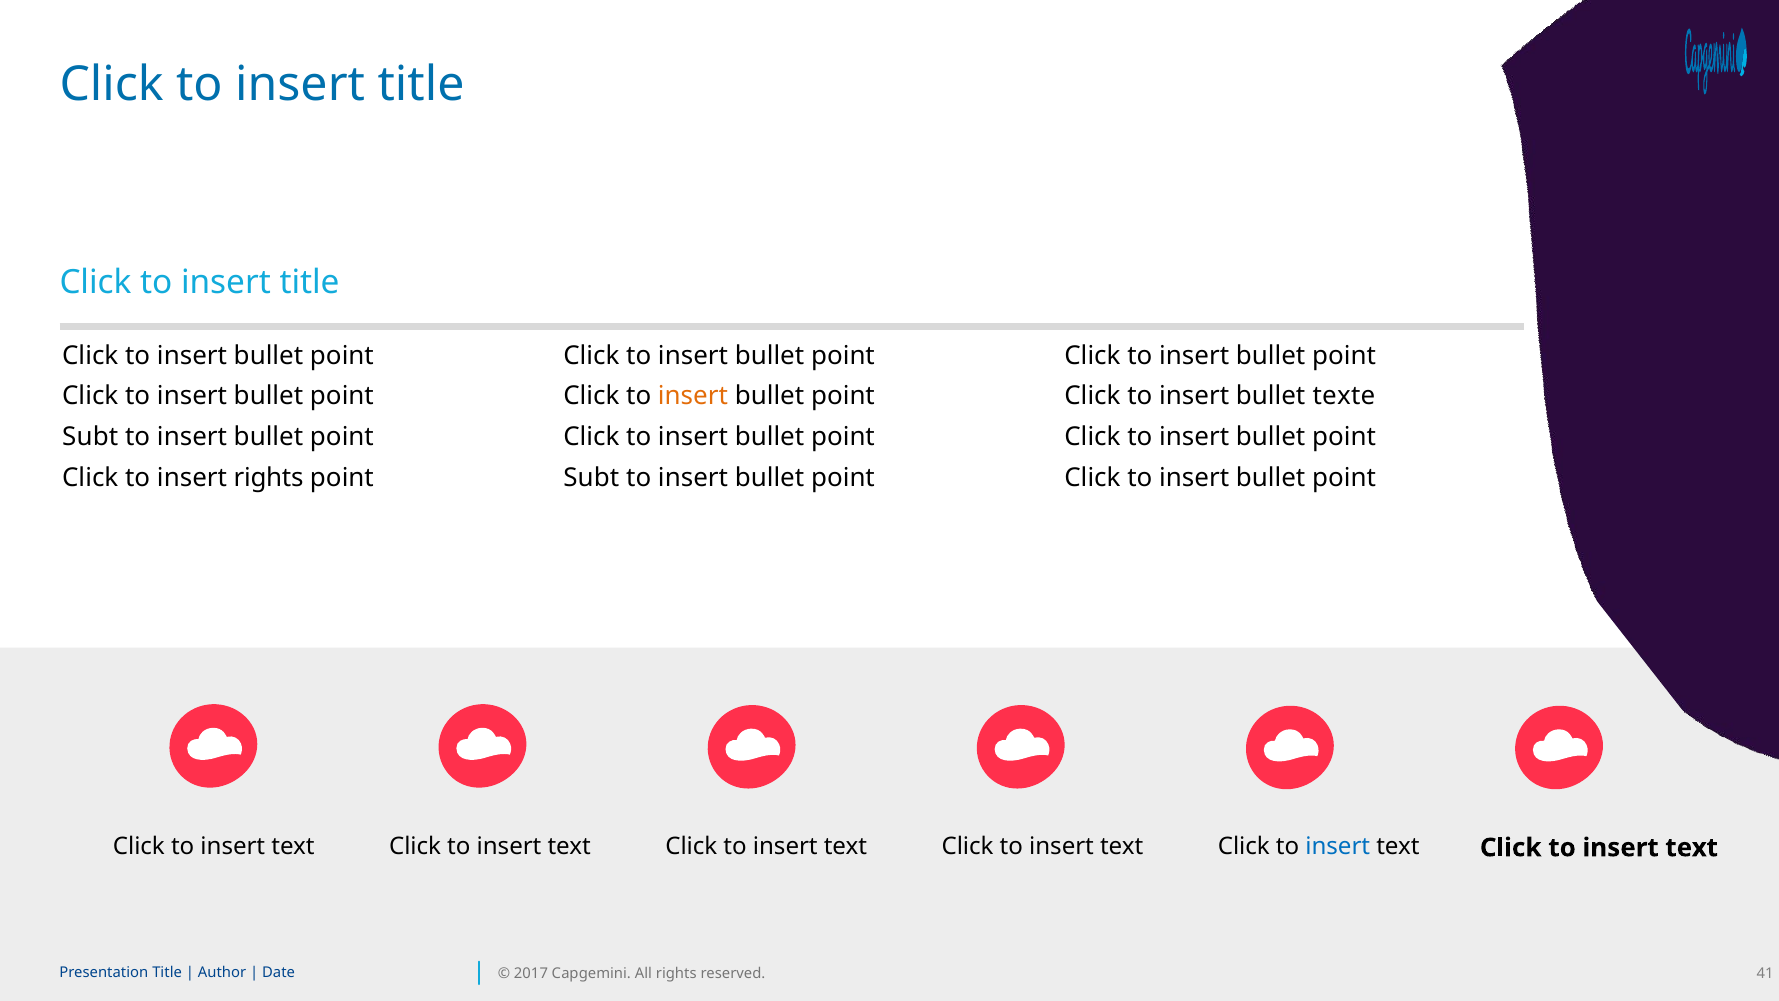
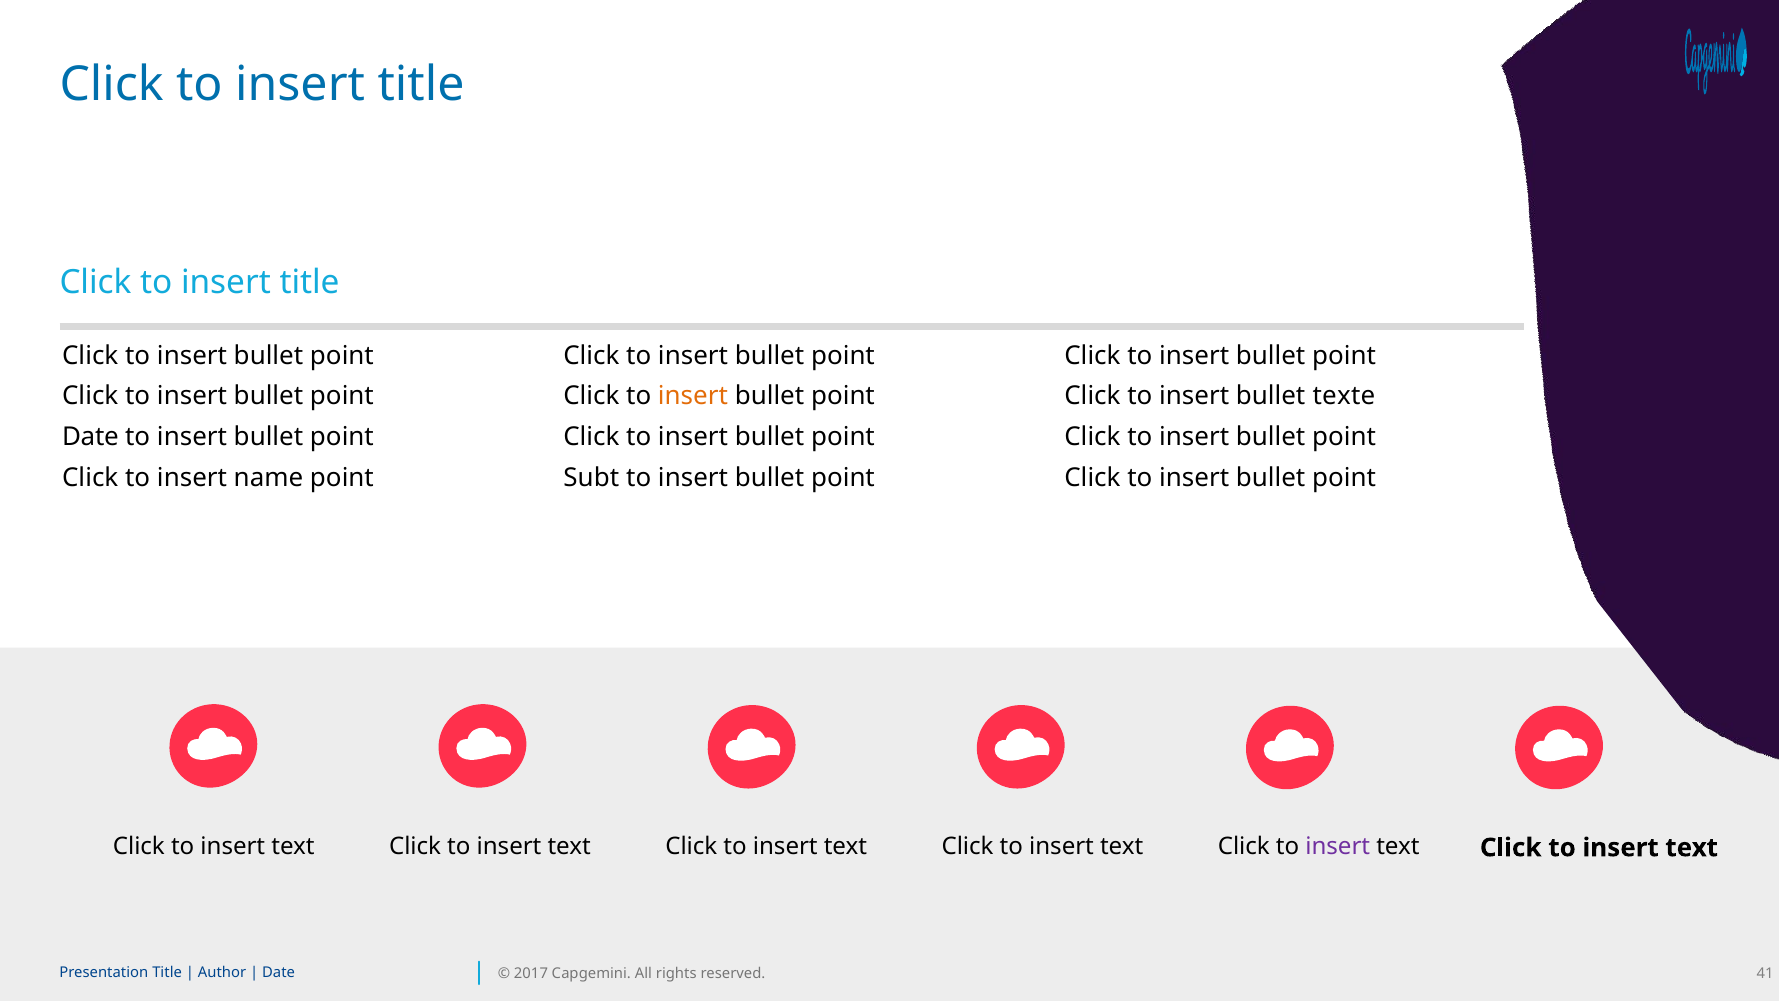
Subt at (90, 437): Subt -> Date
insert rights: rights -> name
insert at (1338, 847) colour: blue -> purple
